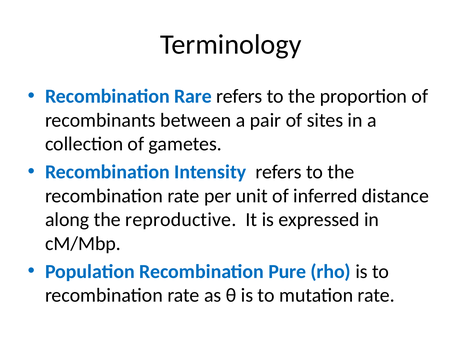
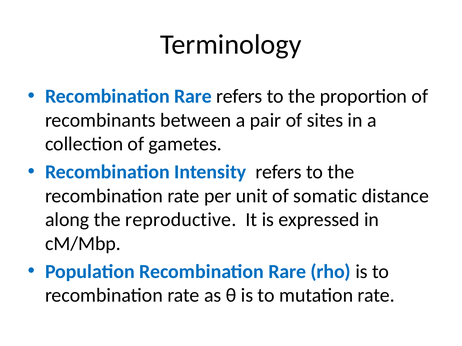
inferred: inferred -> somatic
Population Recombination Pure: Pure -> Rare
